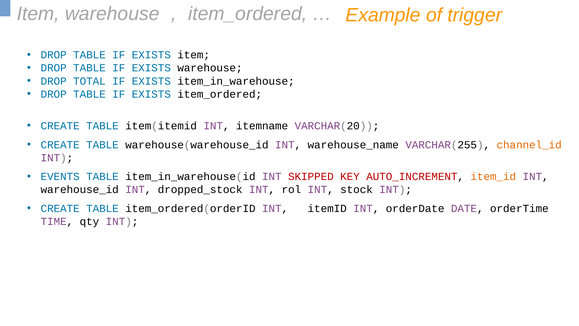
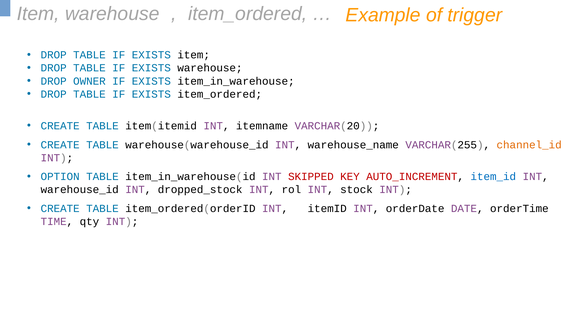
TOTAL: TOTAL -> OWNER
EVENTS: EVENTS -> OPTION
item_id colour: orange -> blue
